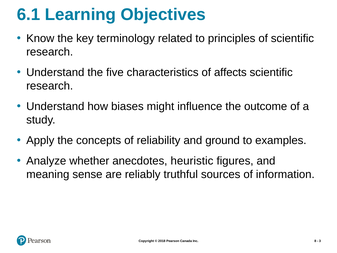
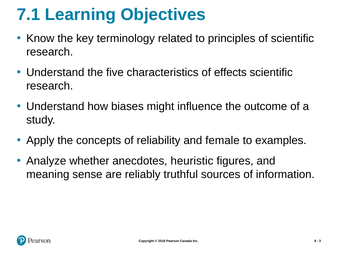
6.1: 6.1 -> 7.1
affects: affects -> effects
ground: ground -> female
